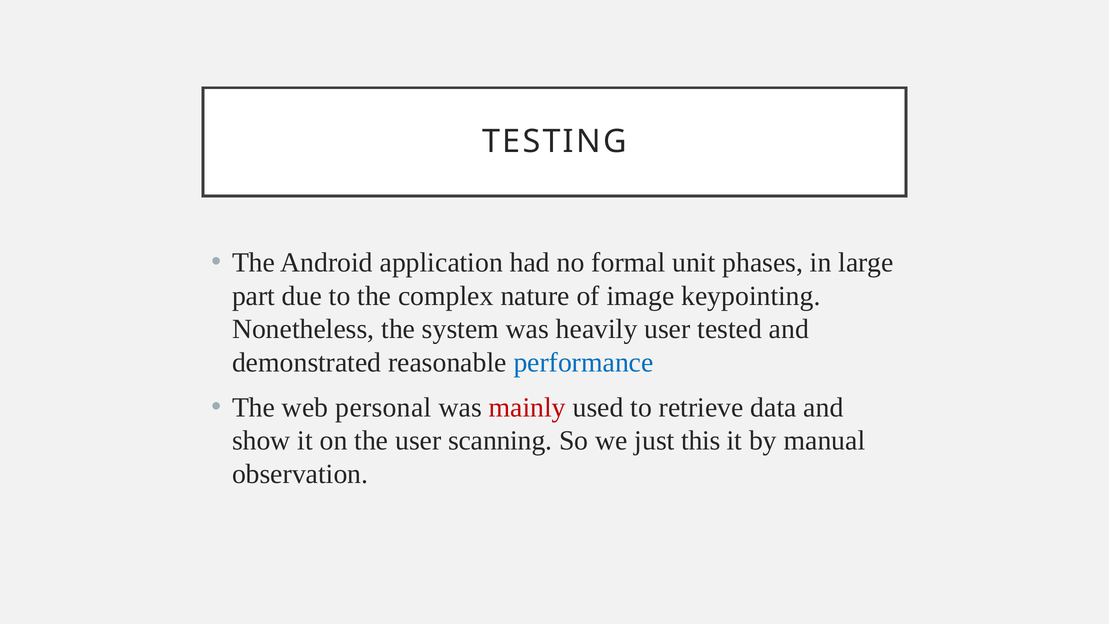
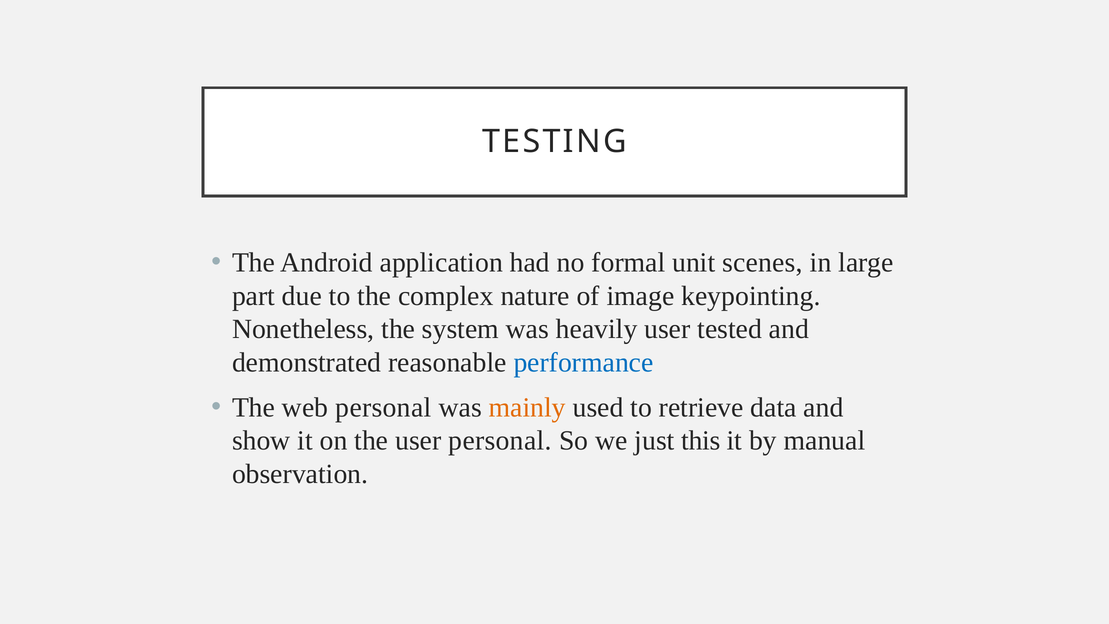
phases: phases -> scenes
mainly colour: red -> orange
user scanning: scanning -> personal
